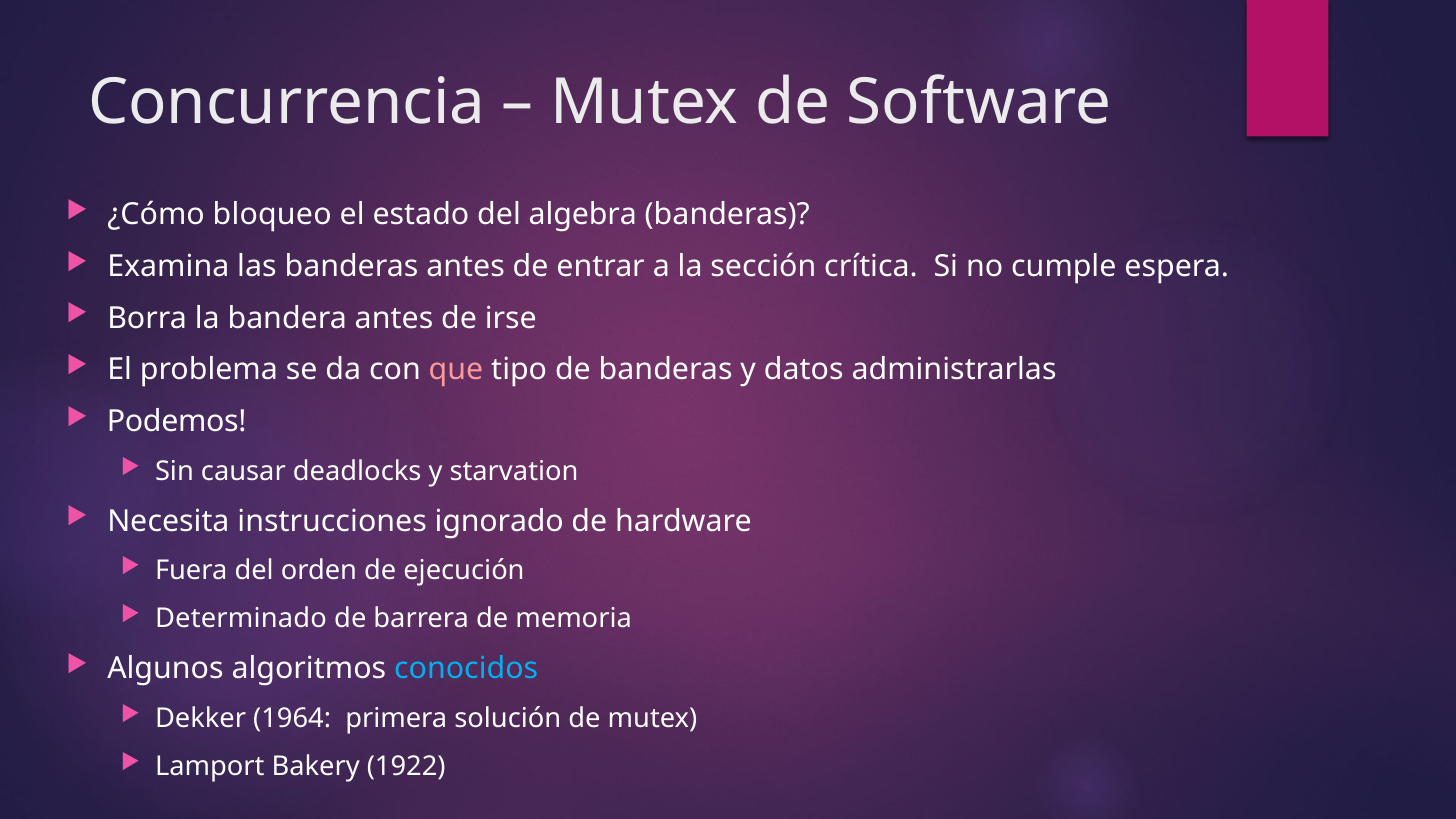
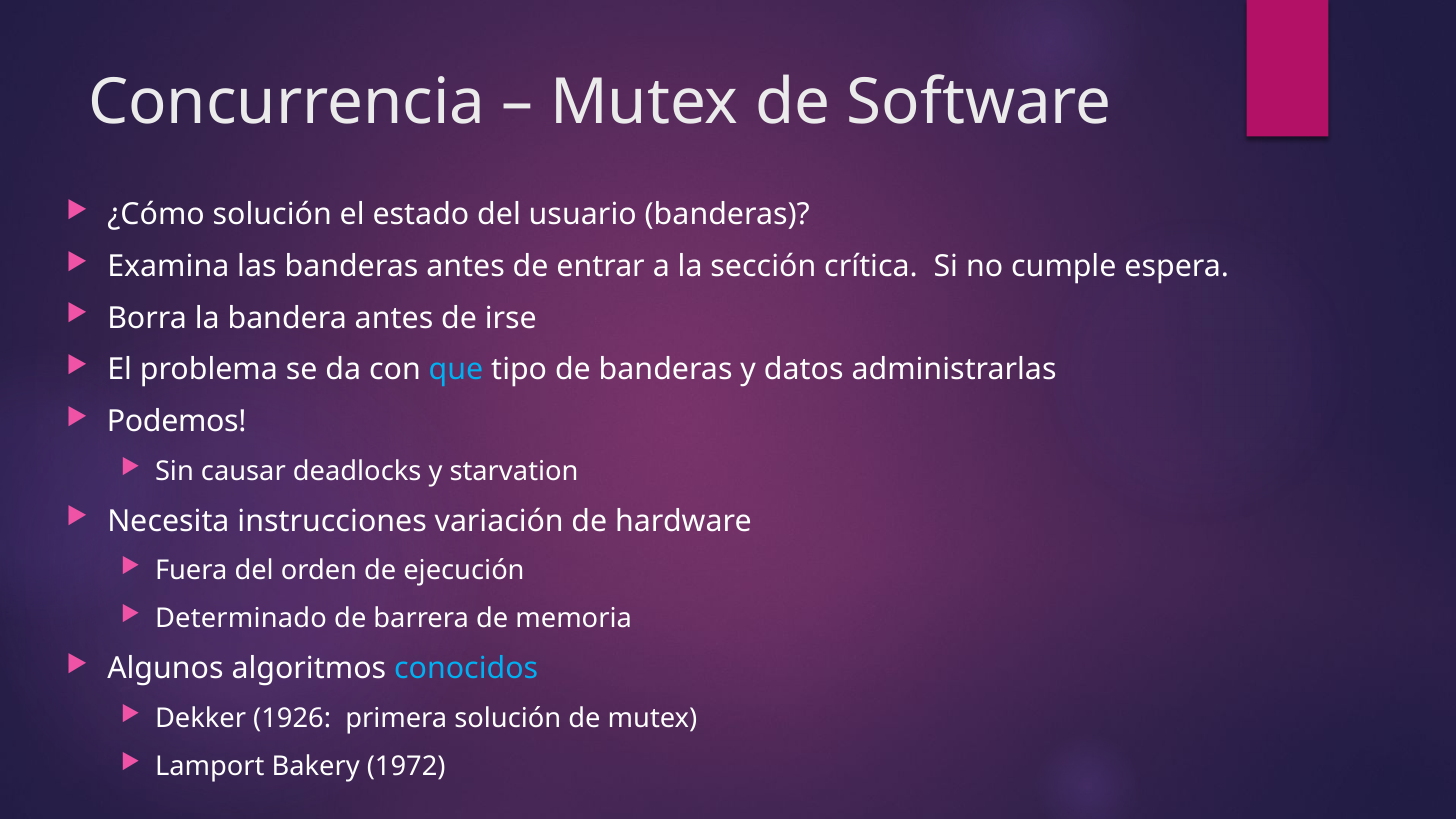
¿Cómo bloqueo: bloqueo -> solución
algebra: algebra -> usuario
que colour: pink -> light blue
ignorado: ignorado -> variación
1964: 1964 -> 1926
1922: 1922 -> 1972
